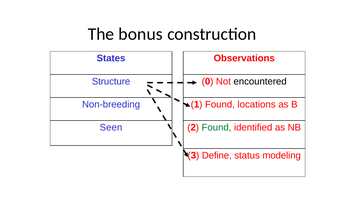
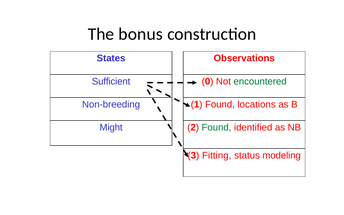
Structure: Structure -> Sufficient
encountered colour: black -> green
Seen: Seen -> Might
Define: Define -> Fitting
